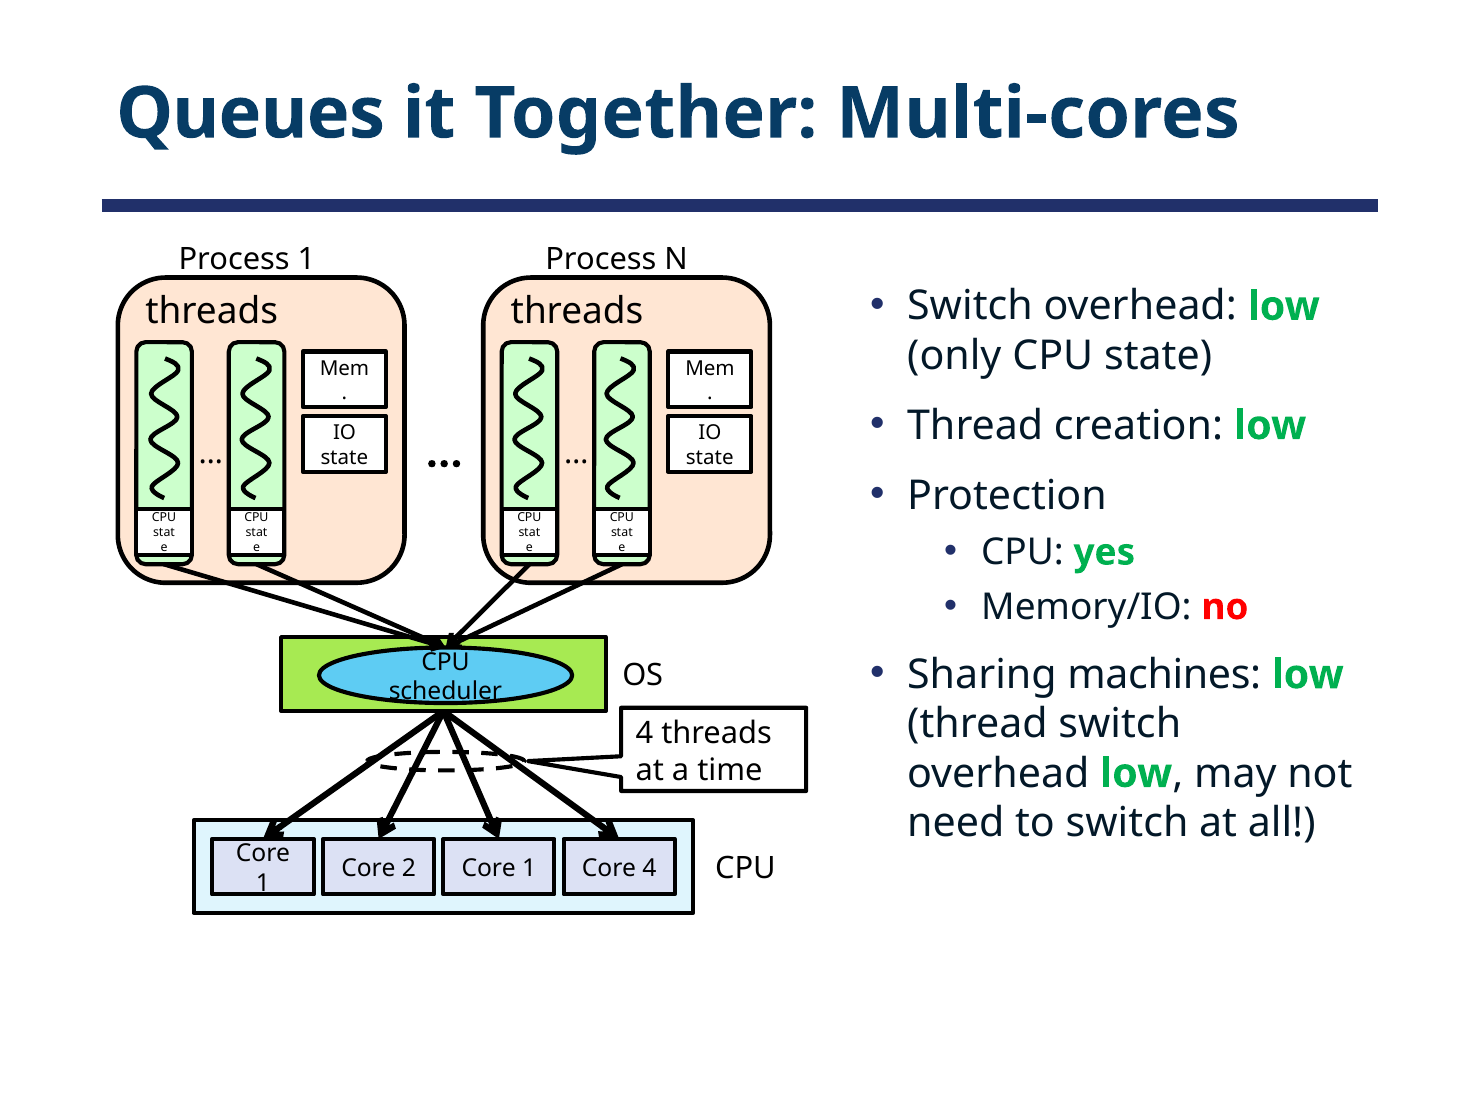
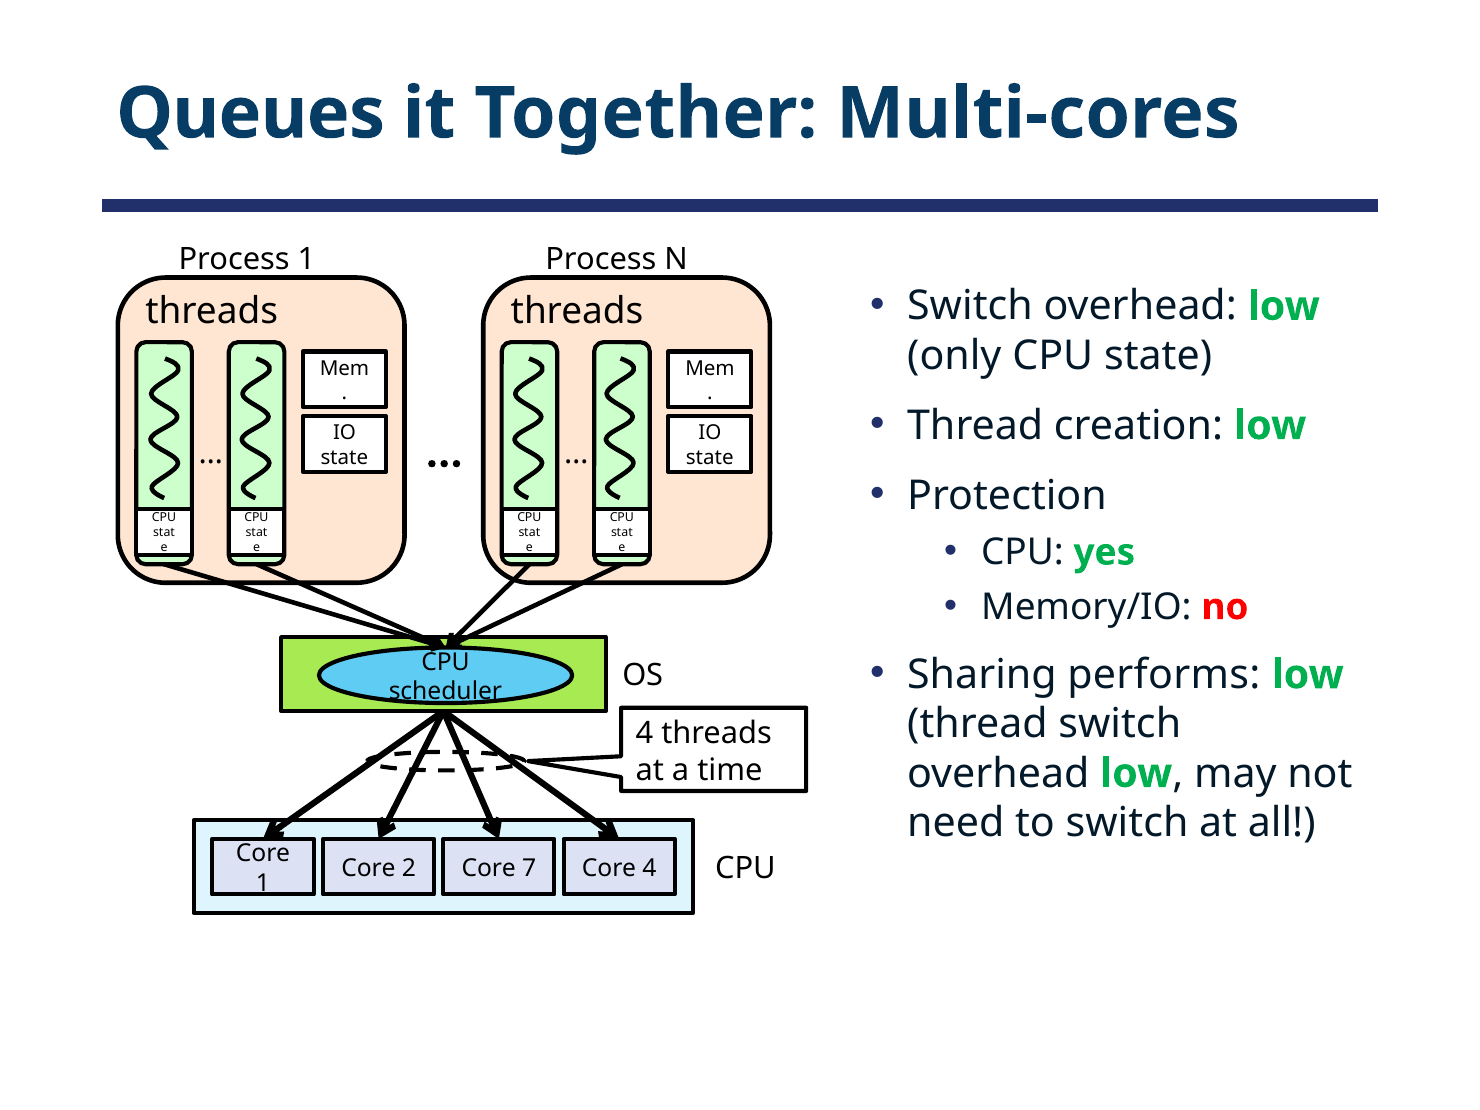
machines: machines -> performs
2 Core 1: 1 -> 7
